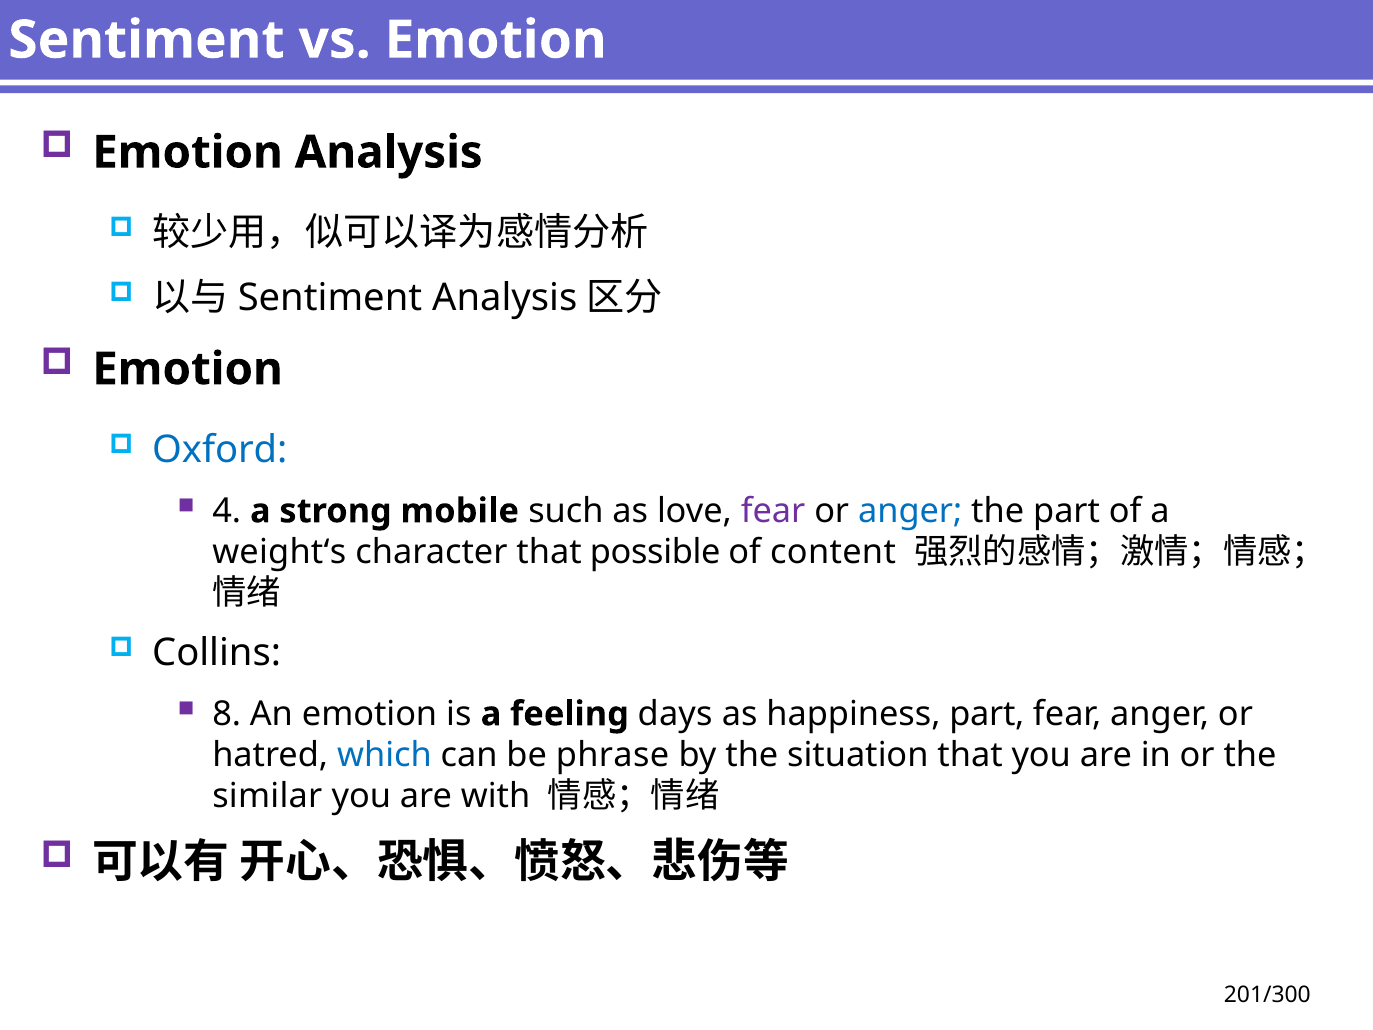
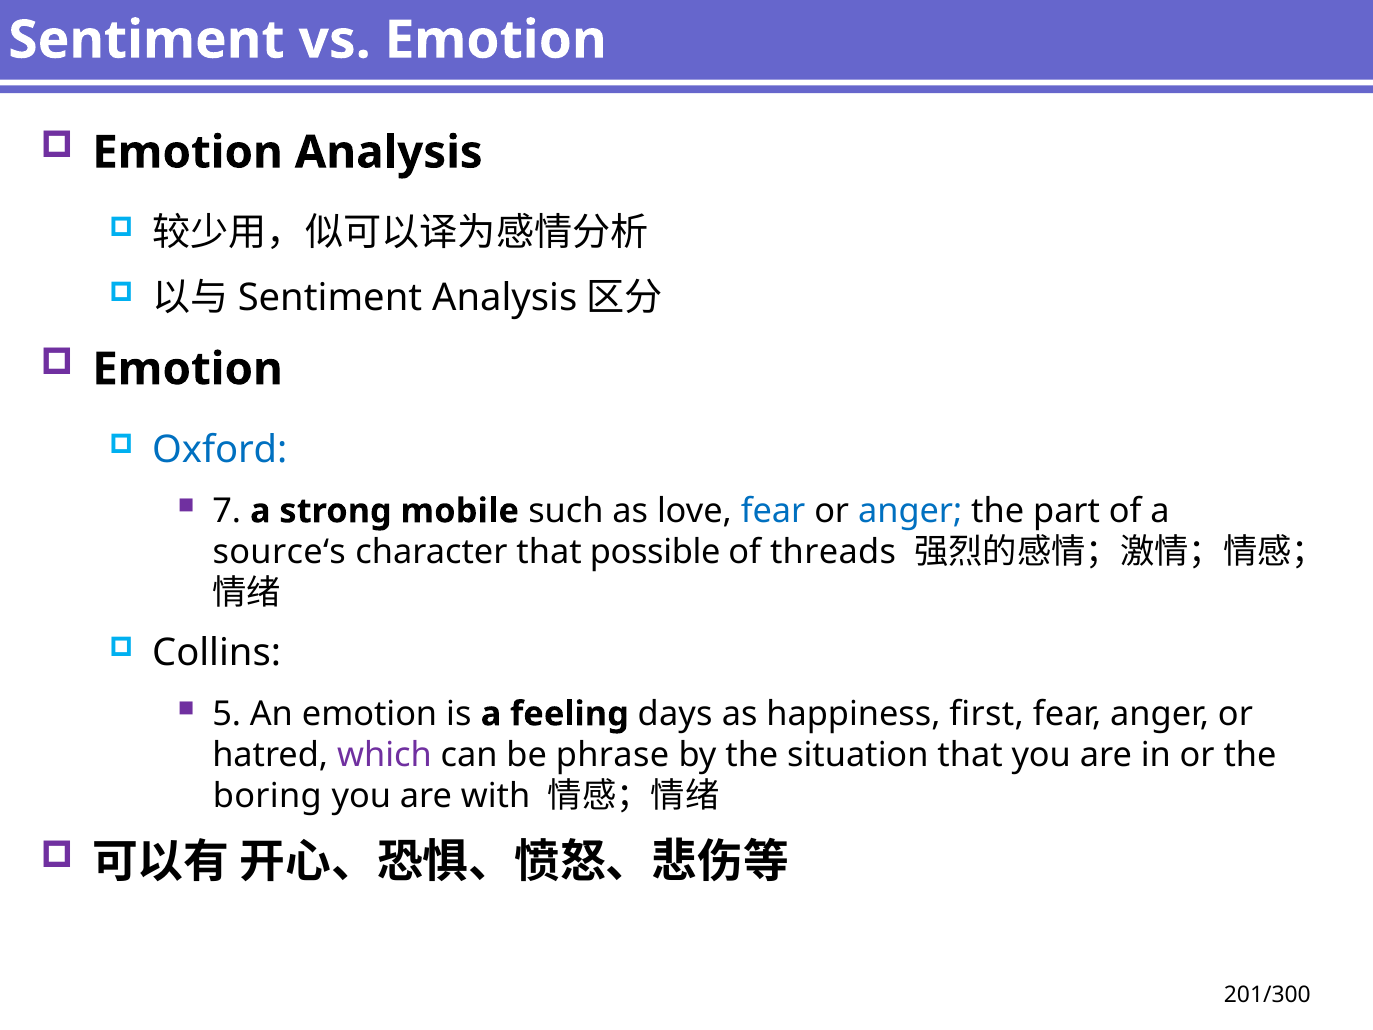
4: 4 -> 7
fear at (773, 511) colour: purple -> blue
weight‘s: weight‘s -> source‘s
content: content -> threads
8: 8 -> 5
happiness part: part -> first
which colour: blue -> purple
similar: similar -> boring
